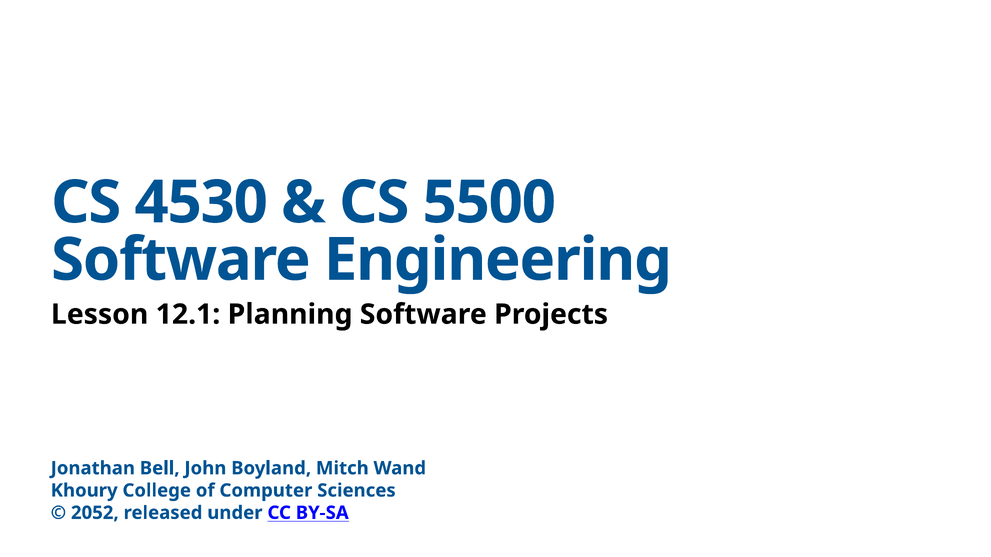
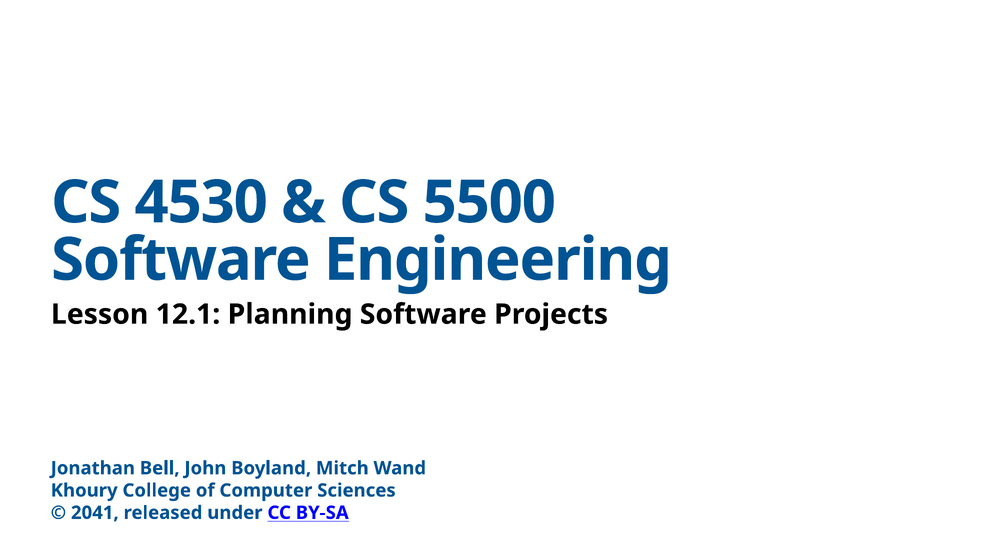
2052: 2052 -> 2041
